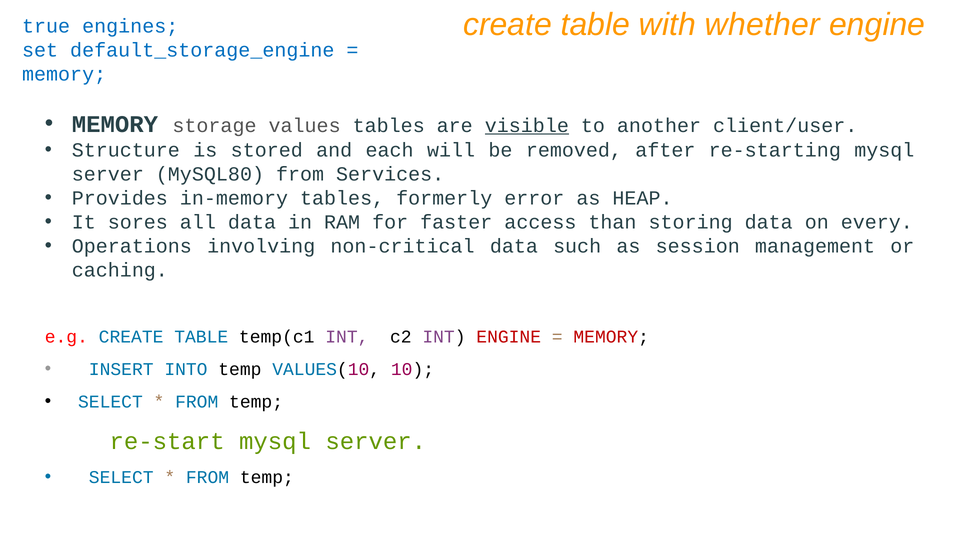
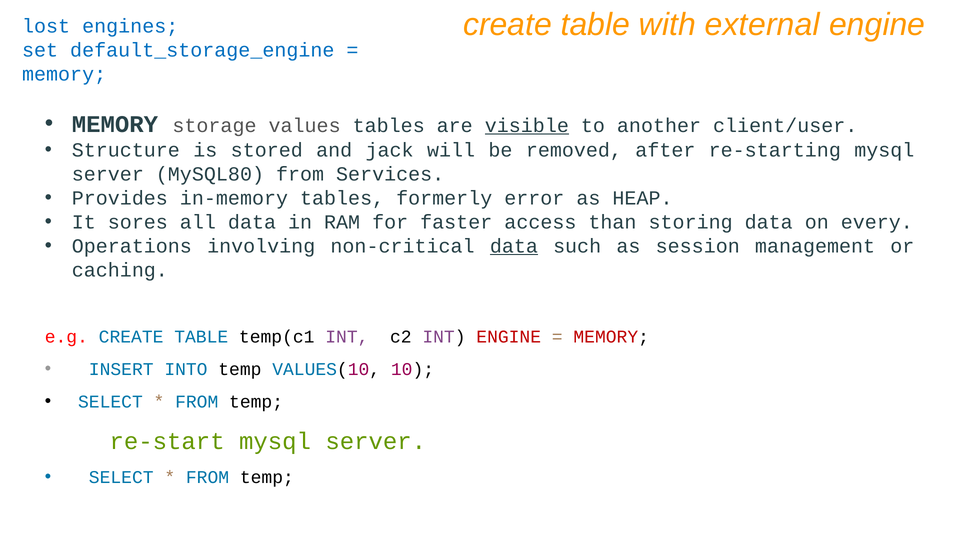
whether: whether -> external
true: true -> lost
each: each -> jack
data at (514, 246) underline: none -> present
